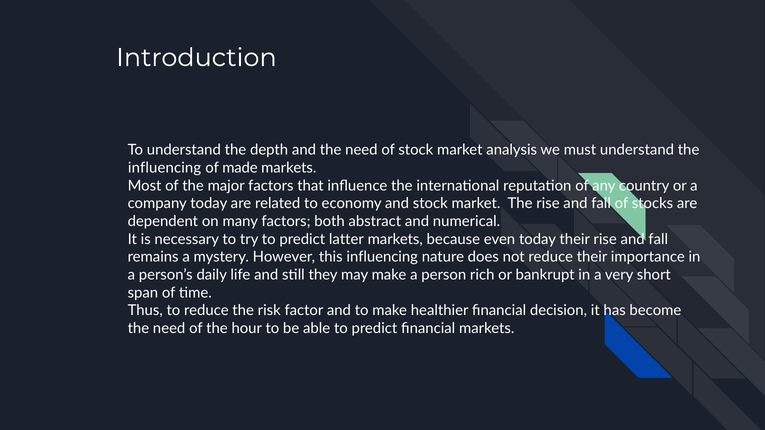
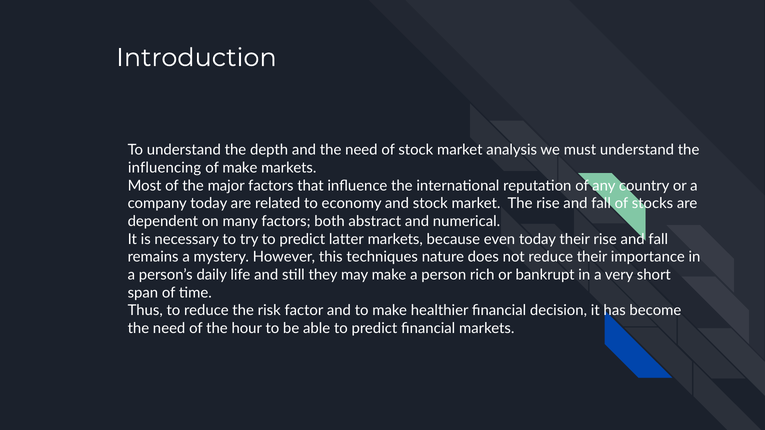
of made: made -> make
this influencing: influencing -> techniques
